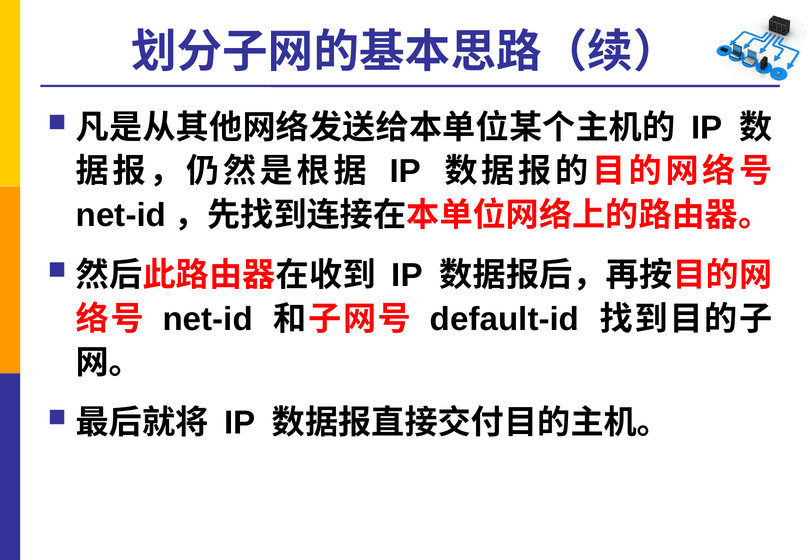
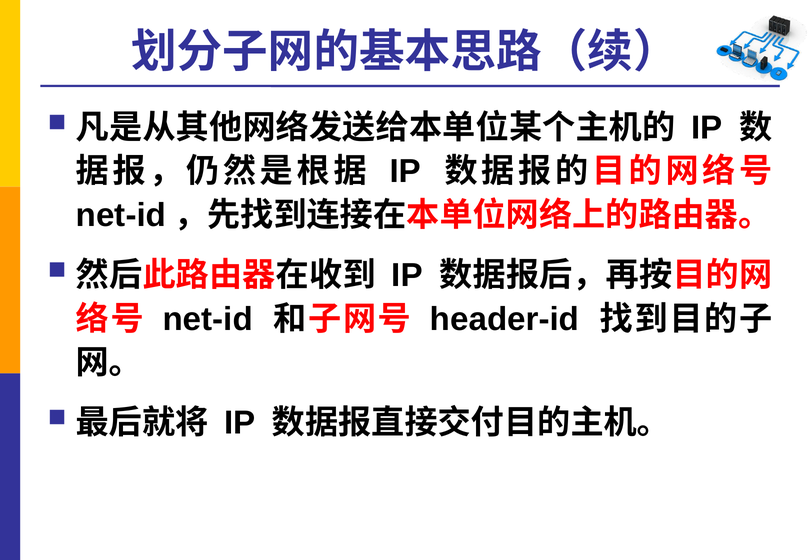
default-id: default-id -> header-id
